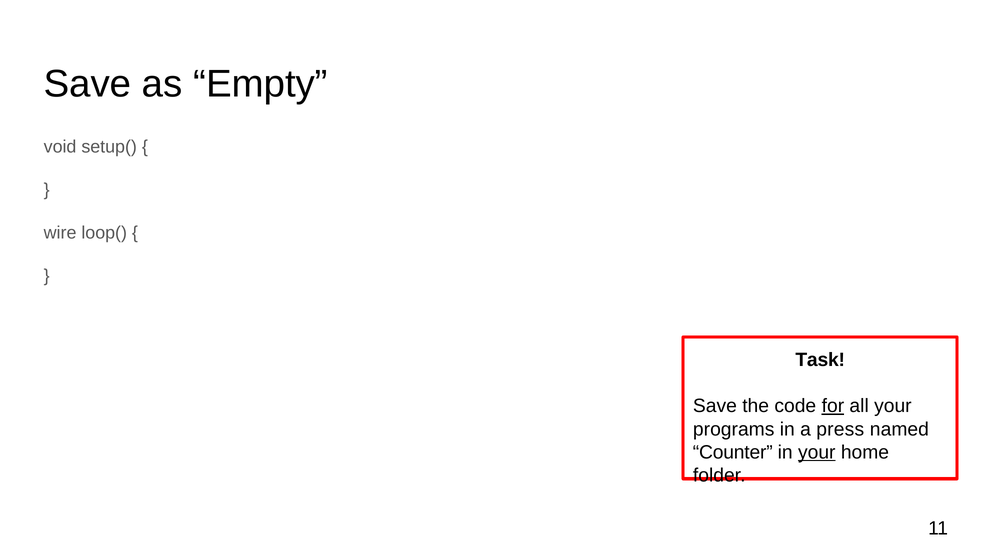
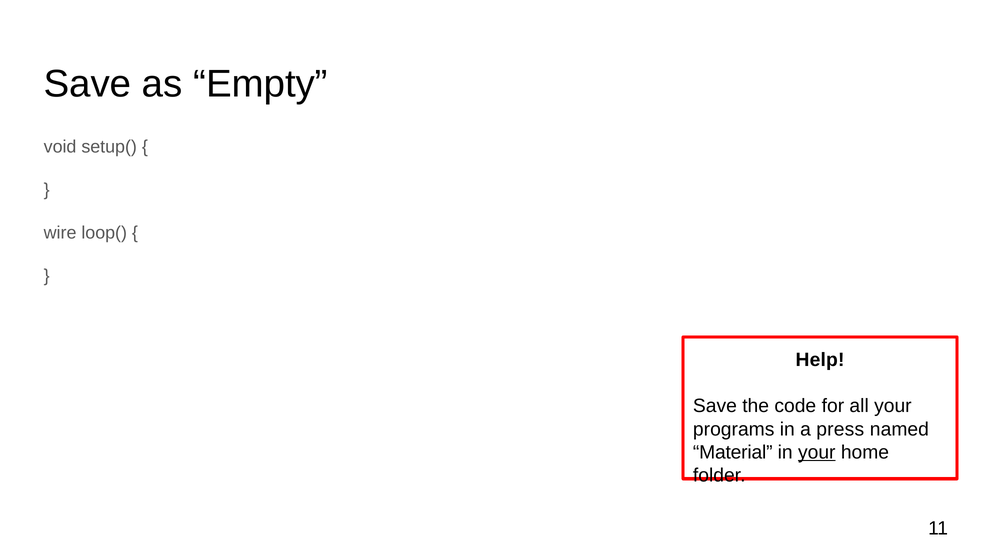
Task: Task -> Help
for underline: present -> none
Counter: Counter -> Material
